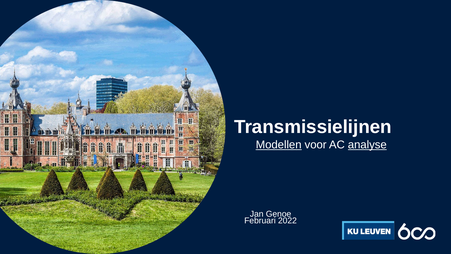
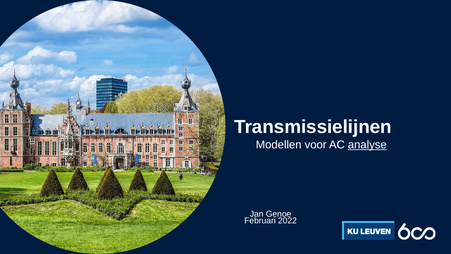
Modellen underline: present -> none
